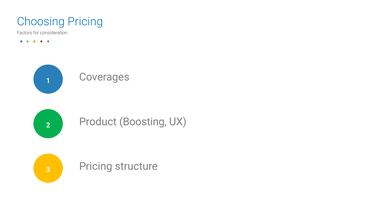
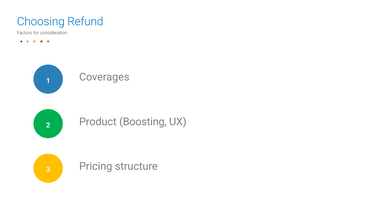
Choosing Pricing: Pricing -> Refund
